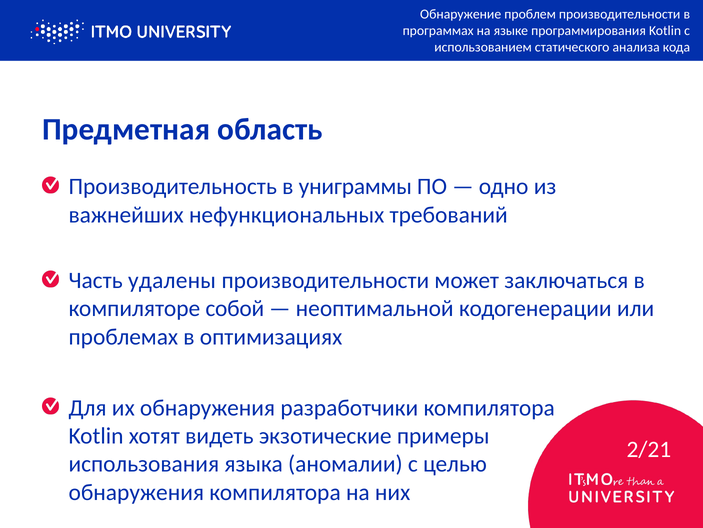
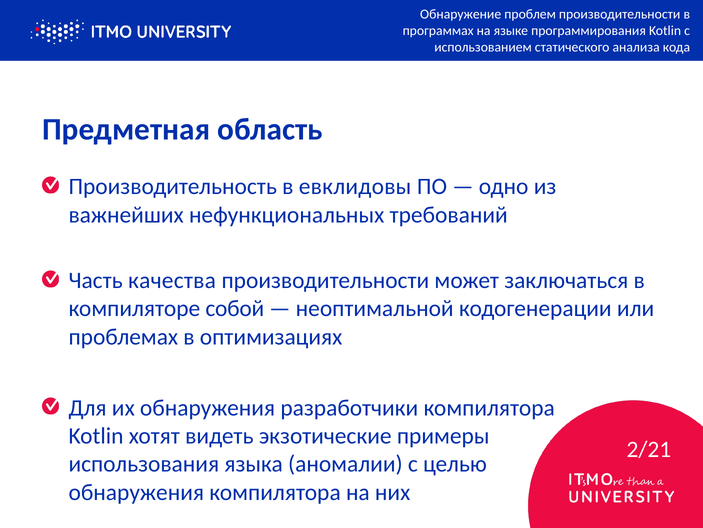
униграммы: униграммы -> евклидовы
удалены: удалены -> качества
